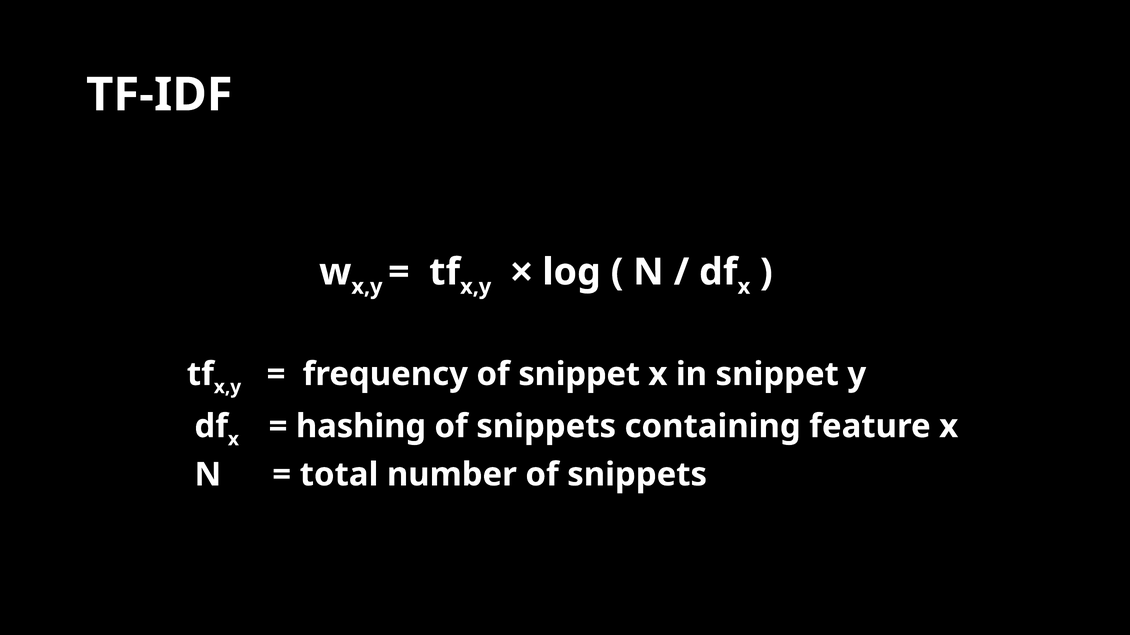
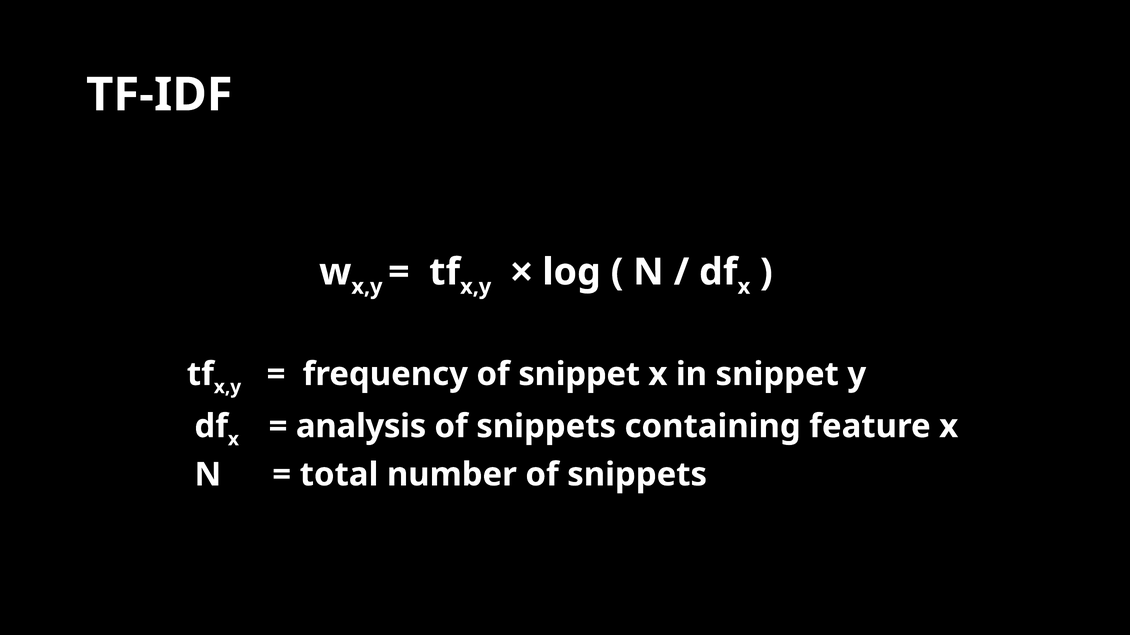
hashing: hashing -> analysis
